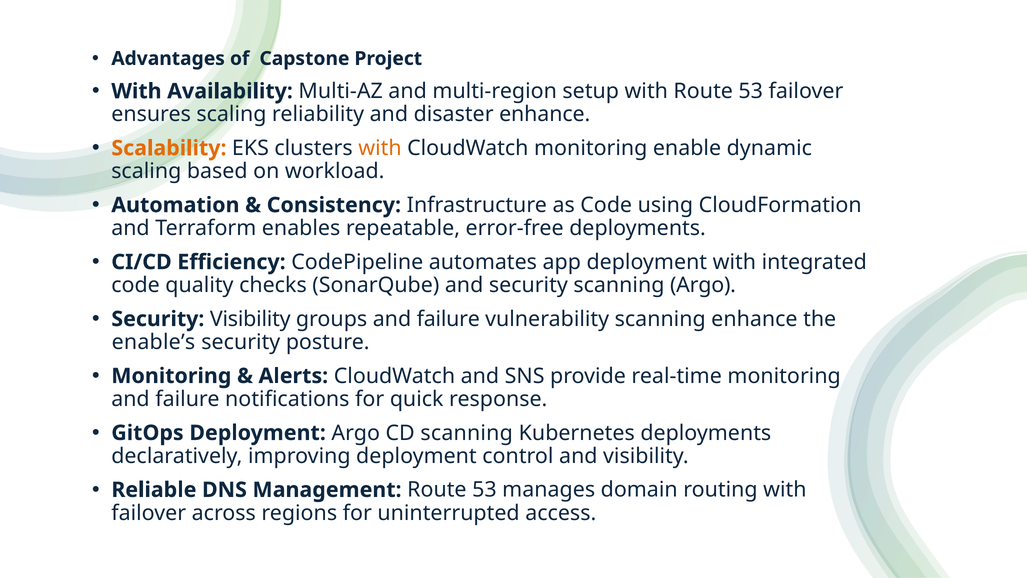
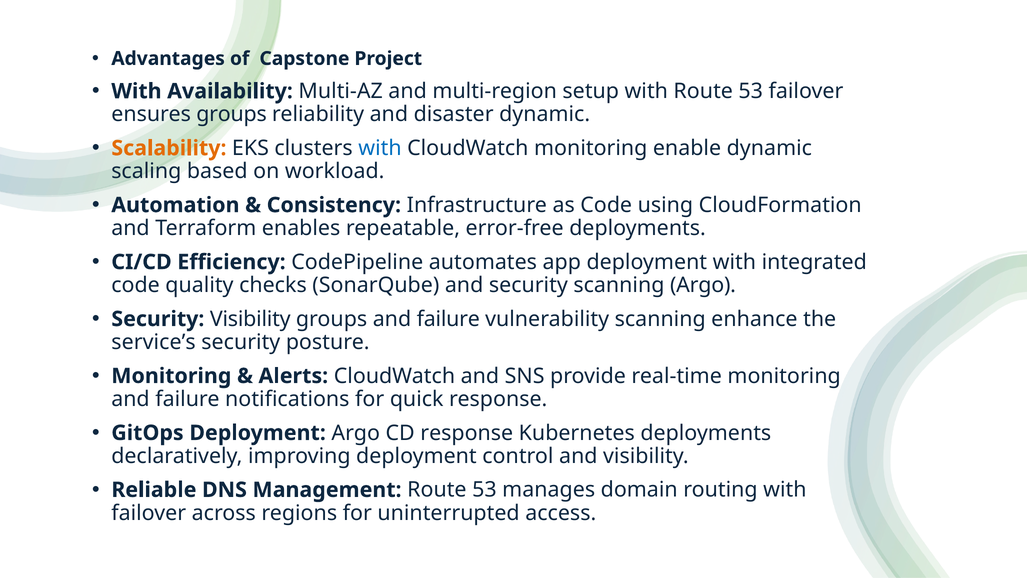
ensures scaling: scaling -> groups
disaster enhance: enhance -> dynamic
with at (380, 148) colour: orange -> blue
enable’s: enable’s -> service’s
CD scanning: scanning -> response
